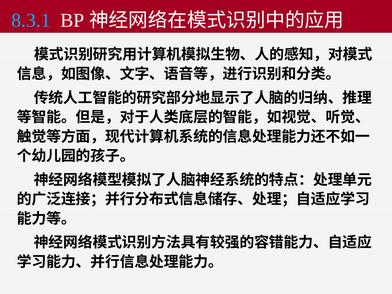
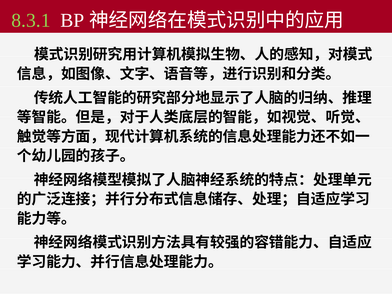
8.3.1 colour: light blue -> light green
